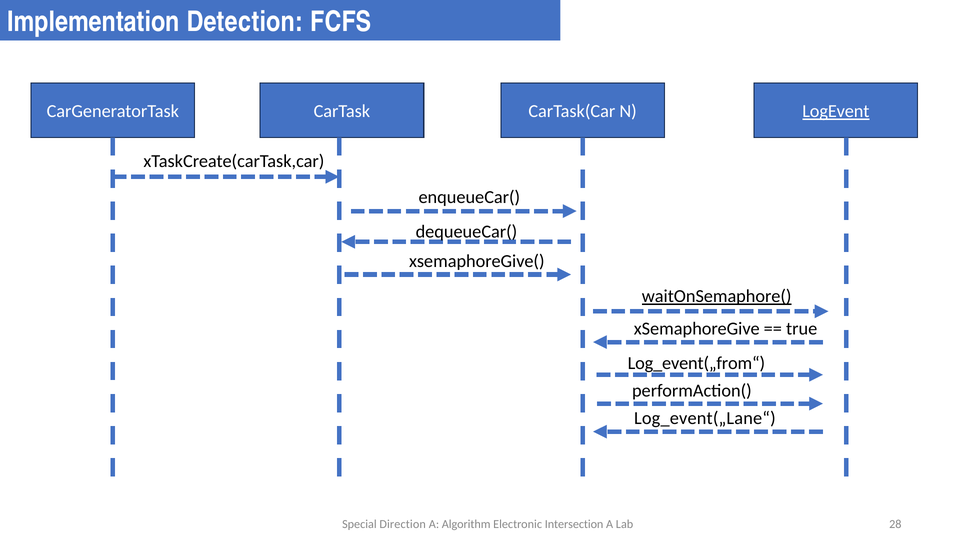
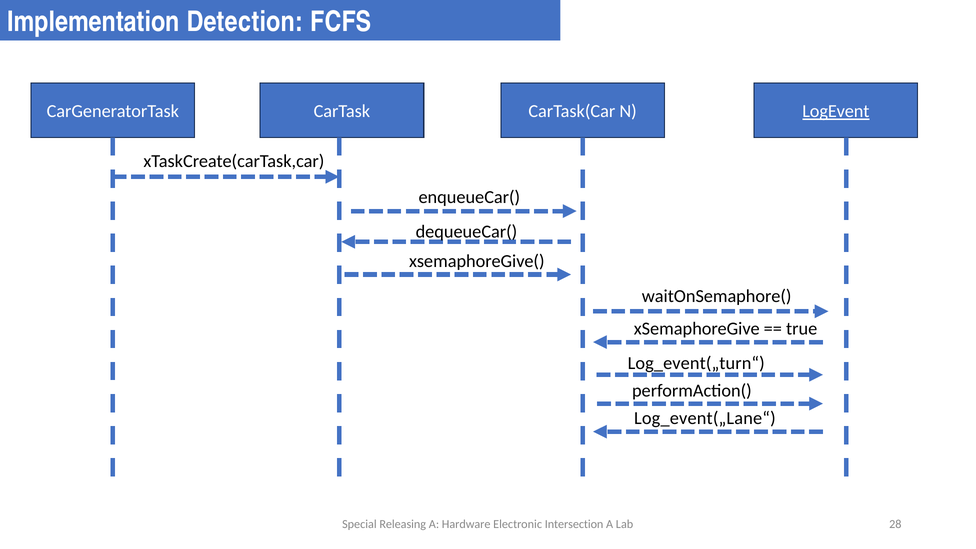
waitOnSemaphore( underline: present -> none
Log_event(„from“: Log_event(„from“ -> Log_event(„turn“
Direction: Direction -> Releasing
Algorithm: Algorithm -> Hardware
